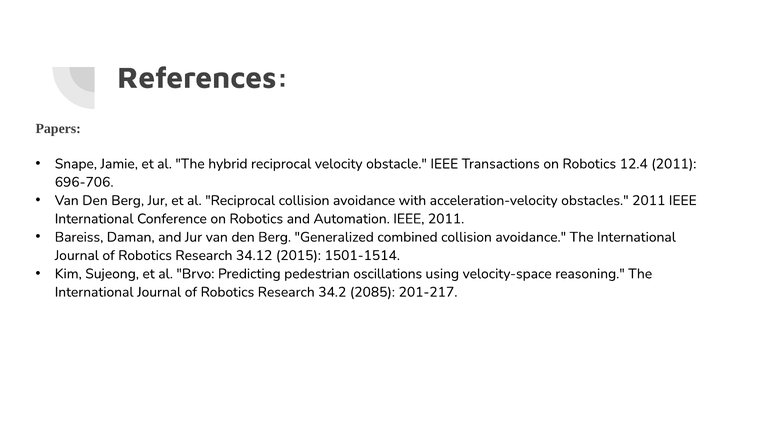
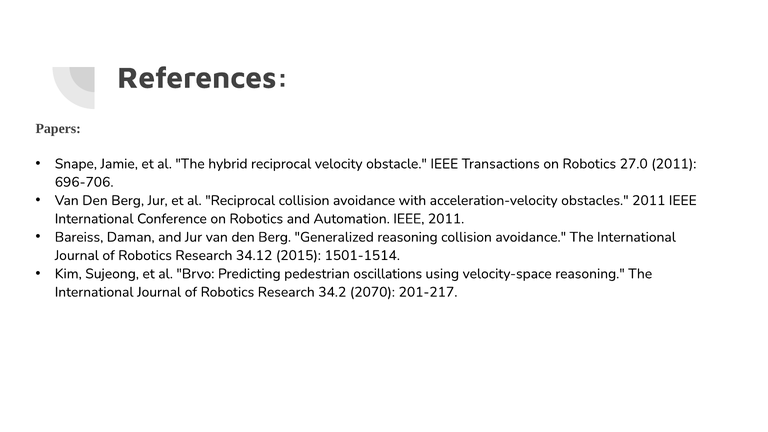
12.4: 12.4 -> 27.0
Generalized combined: combined -> reasoning
2085: 2085 -> 2070
